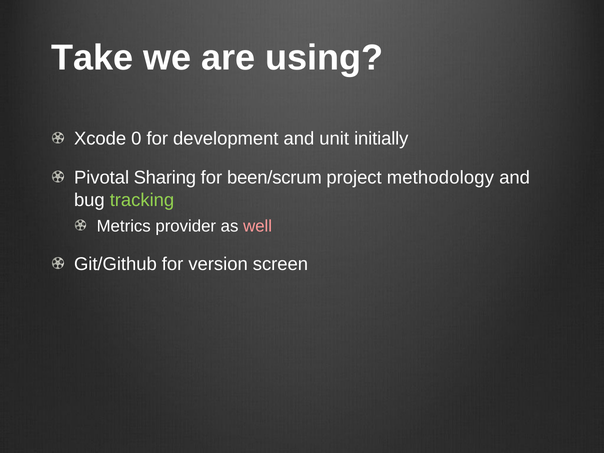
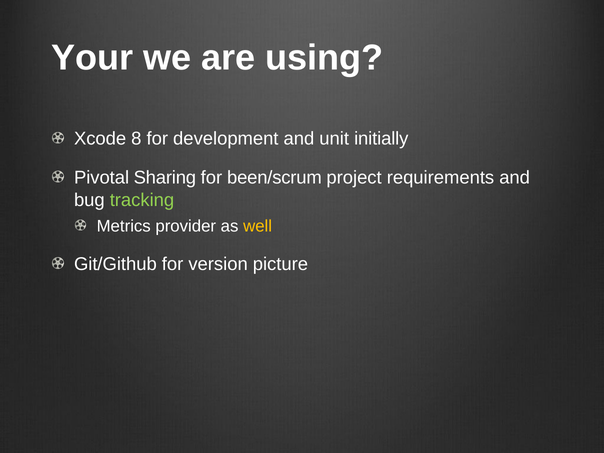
Take: Take -> Your
0: 0 -> 8
methodology: methodology -> requirements
well colour: pink -> yellow
screen: screen -> picture
